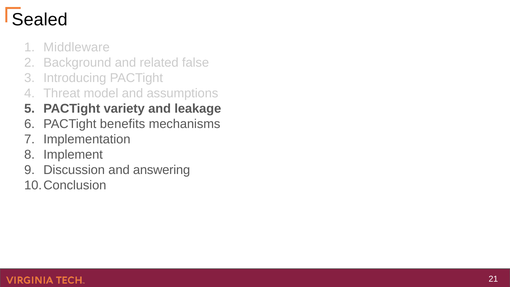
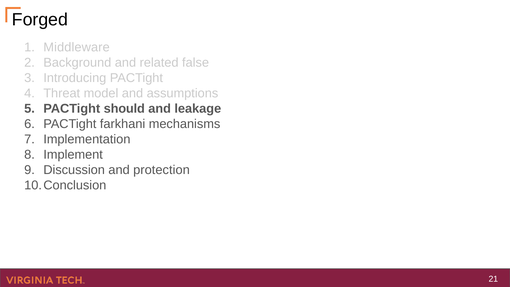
Sealed: Sealed -> Forged
variety: variety -> should
benefits: benefits -> farkhani
answering: answering -> protection
